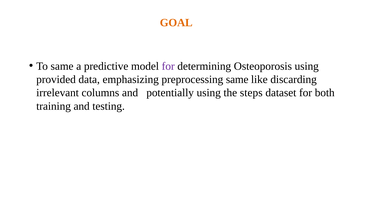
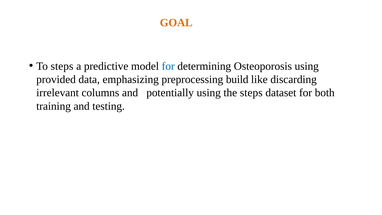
To same: same -> steps
for at (168, 66) colour: purple -> blue
preprocessing same: same -> build
